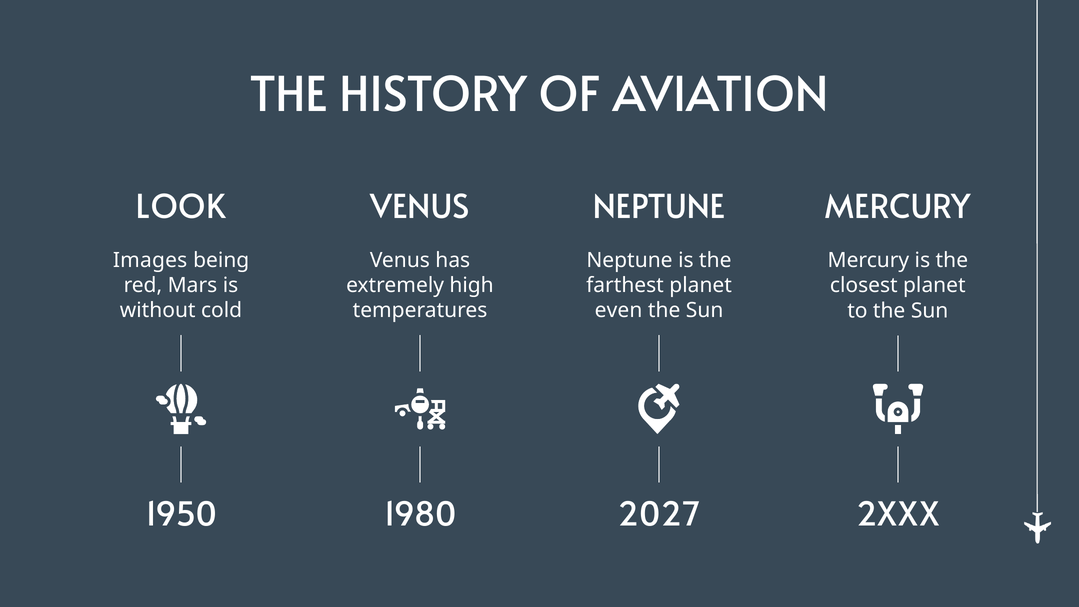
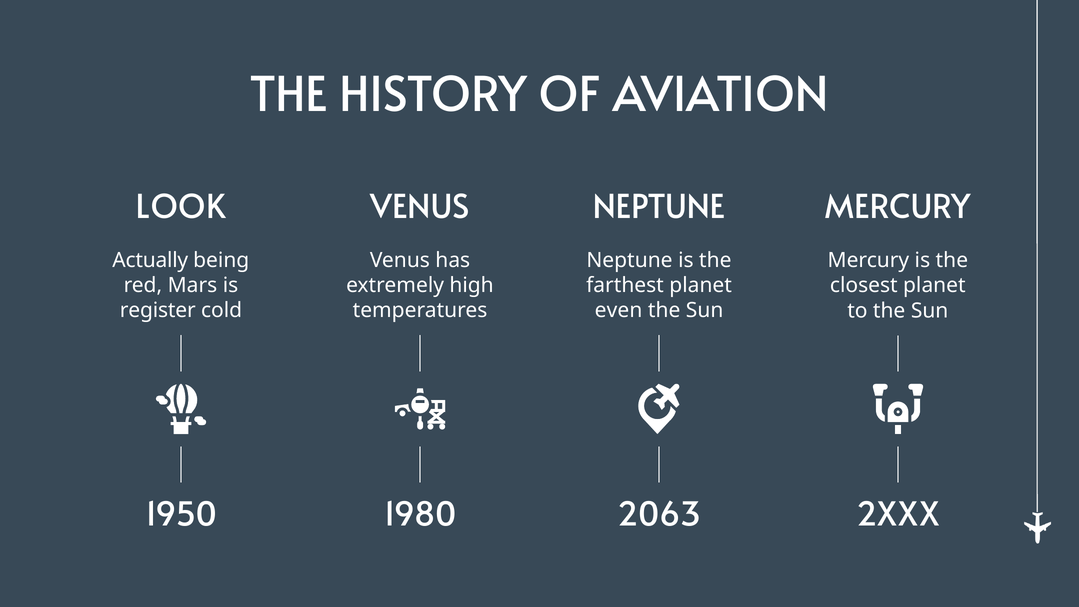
Images: Images -> Actually
without: without -> register
2027: 2027 -> 2063
